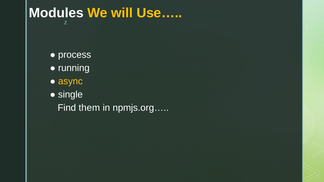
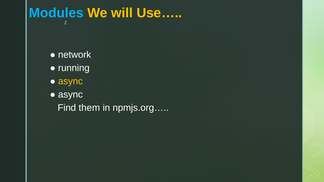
Modules colour: white -> light blue
process: process -> network
single at (70, 95): single -> async
